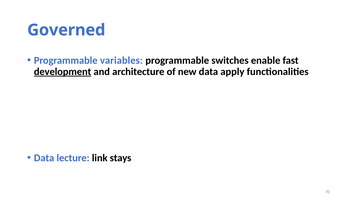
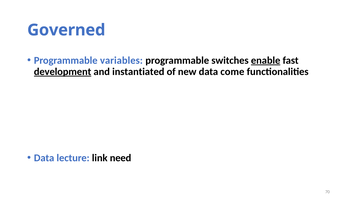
enable underline: none -> present
architecture: architecture -> instantiated
apply: apply -> come
stays: stays -> need
